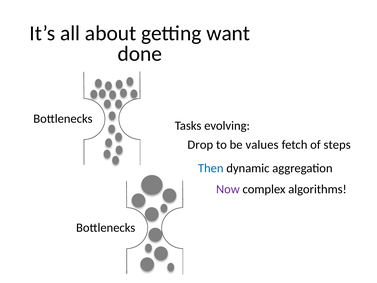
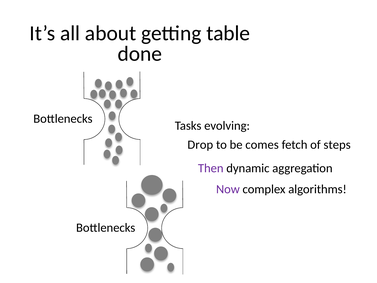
want: want -> table
values: values -> comes
Then colour: blue -> purple
